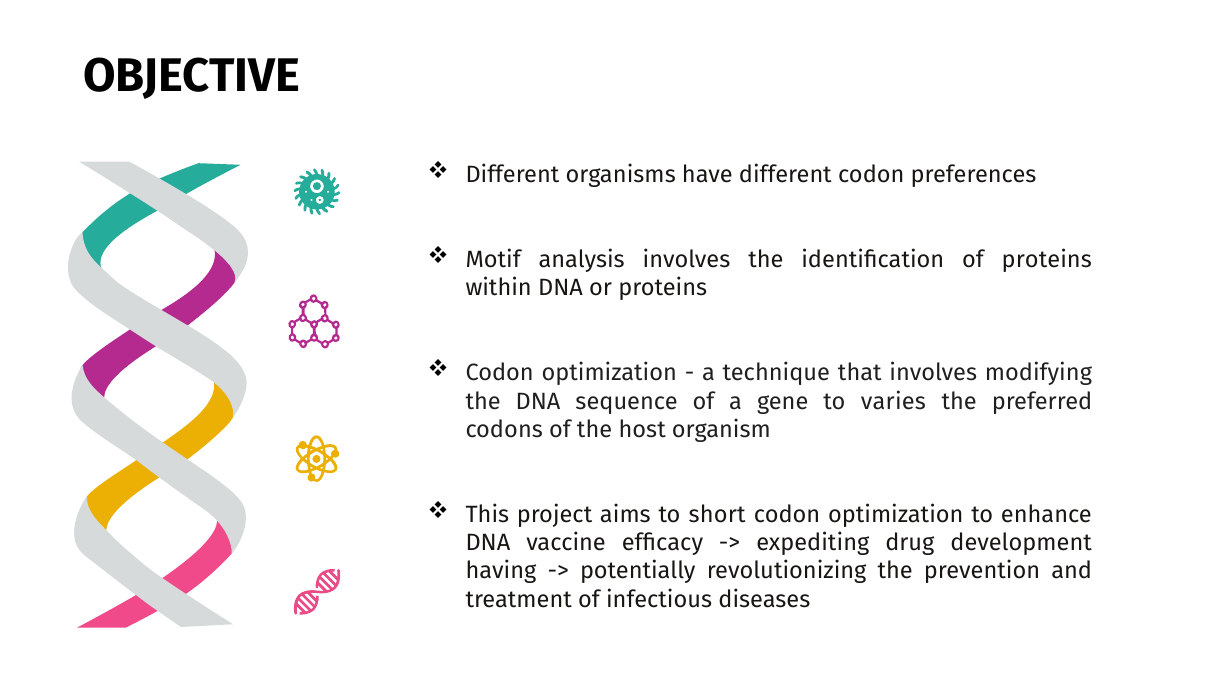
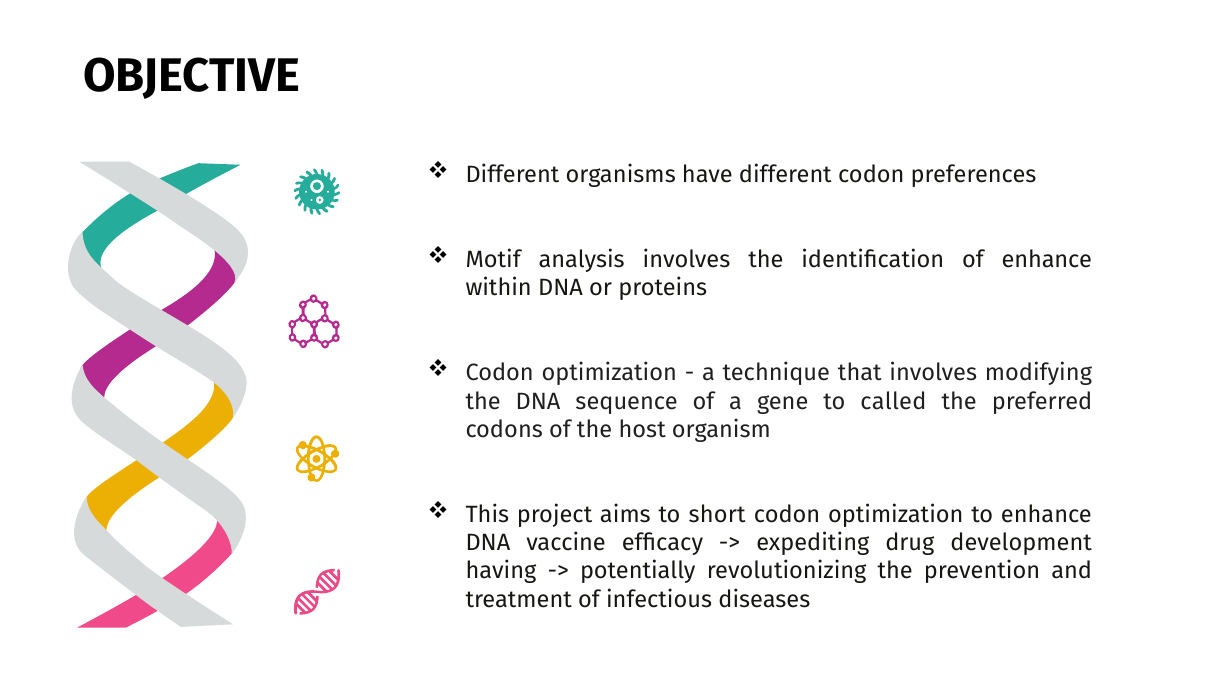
of proteins: proteins -> enhance
varies: varies -> called
